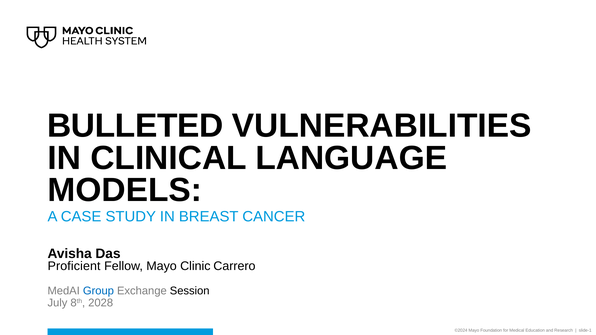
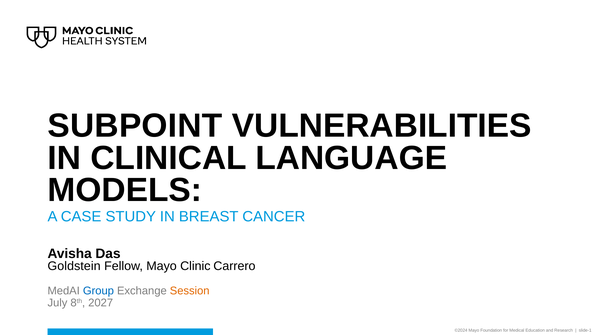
BULLETED: BULLETED -> SUBPOINT
Proficient: Proficient -> Goldstein
Session colour: black -> orange
2028: 2028 -> 2027
